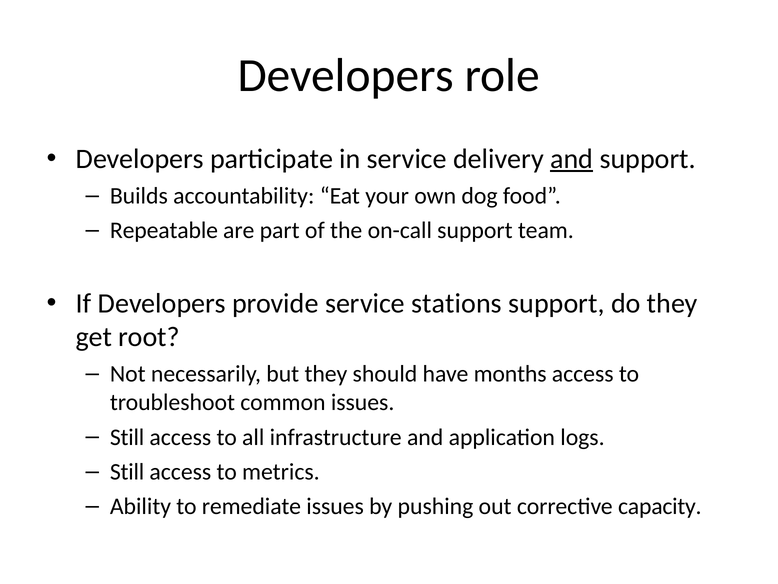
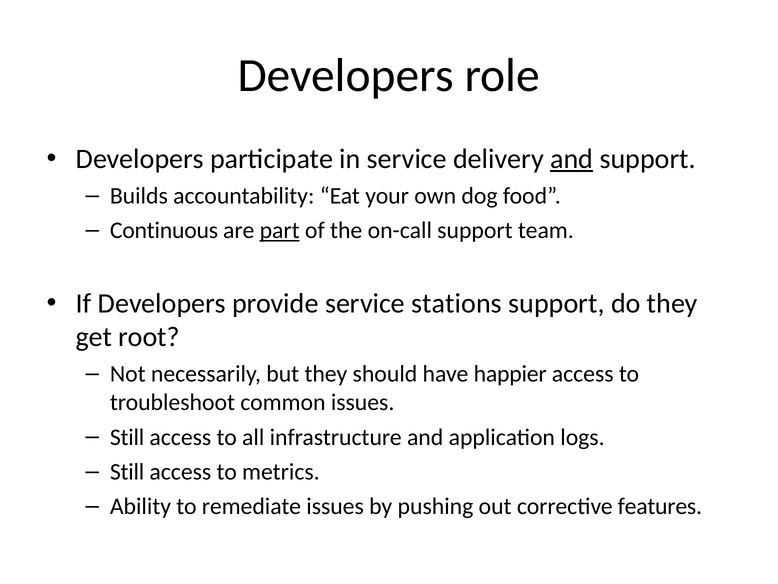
Repeatable: Repeatable -> Continuous
part underline: none -> present
months: months -> happier
capacity: capacity -> features
